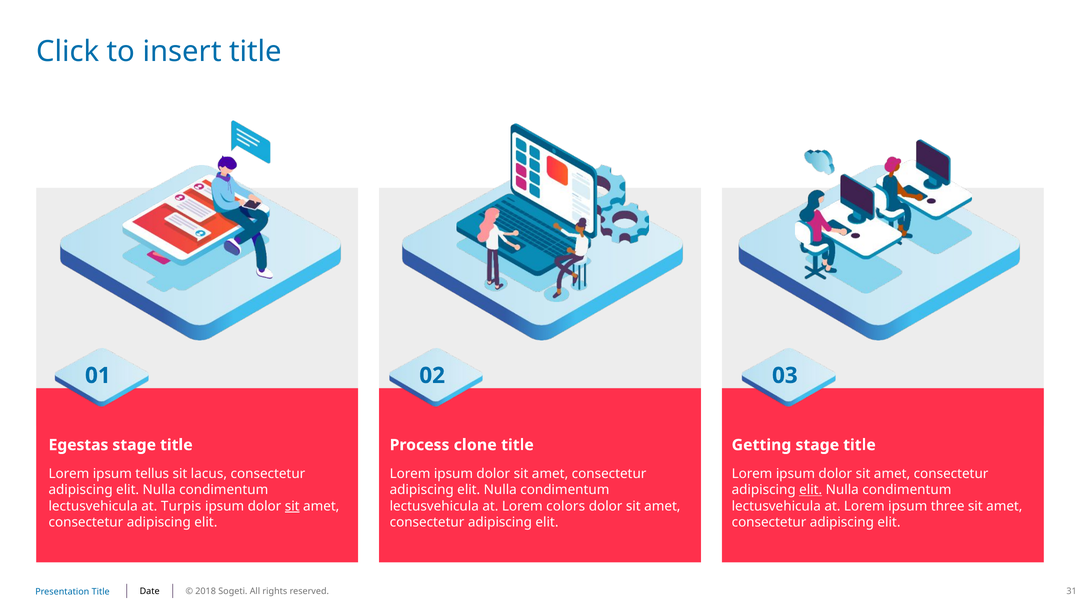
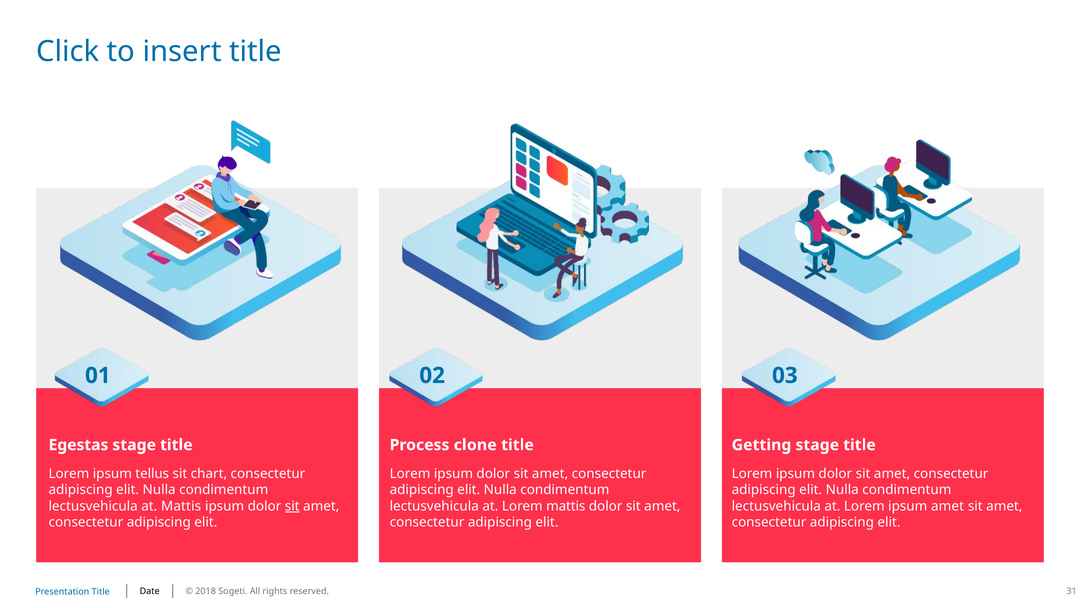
lacus: lacus -> chart
elit at (811, 489) underline: present -> none
at Turpis: Turpis -> Mattis
Lorem colors: colors -> mattis
ipsum three: three -> amet
